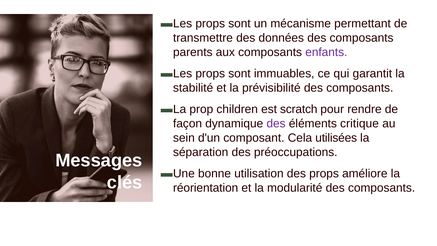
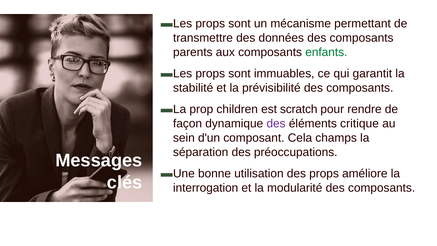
enfants colour: purple -> green
utilisées: utilisées -> champs
réorientation: réorientation -> interrogation
